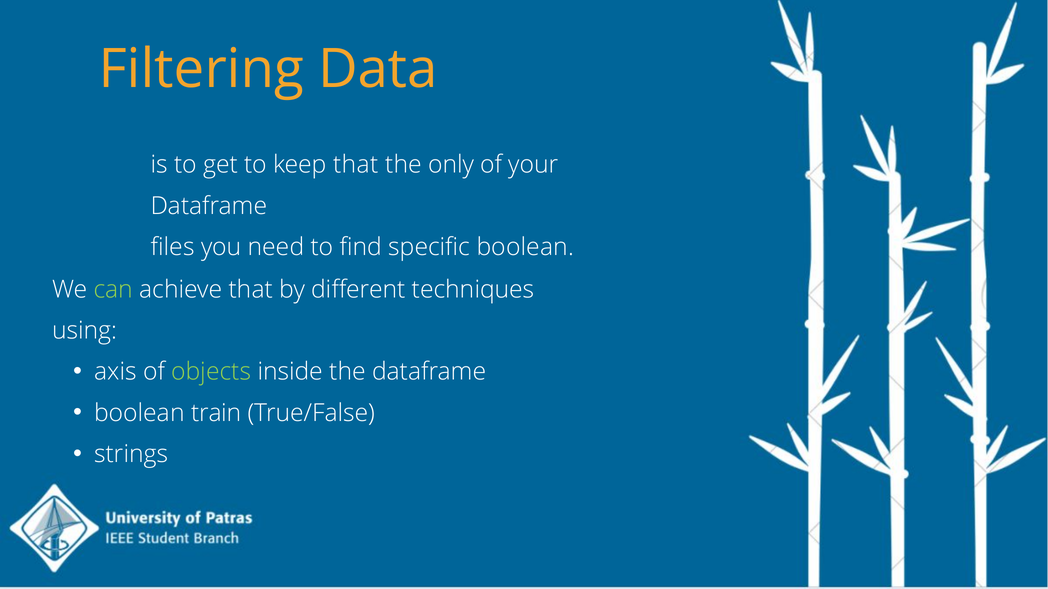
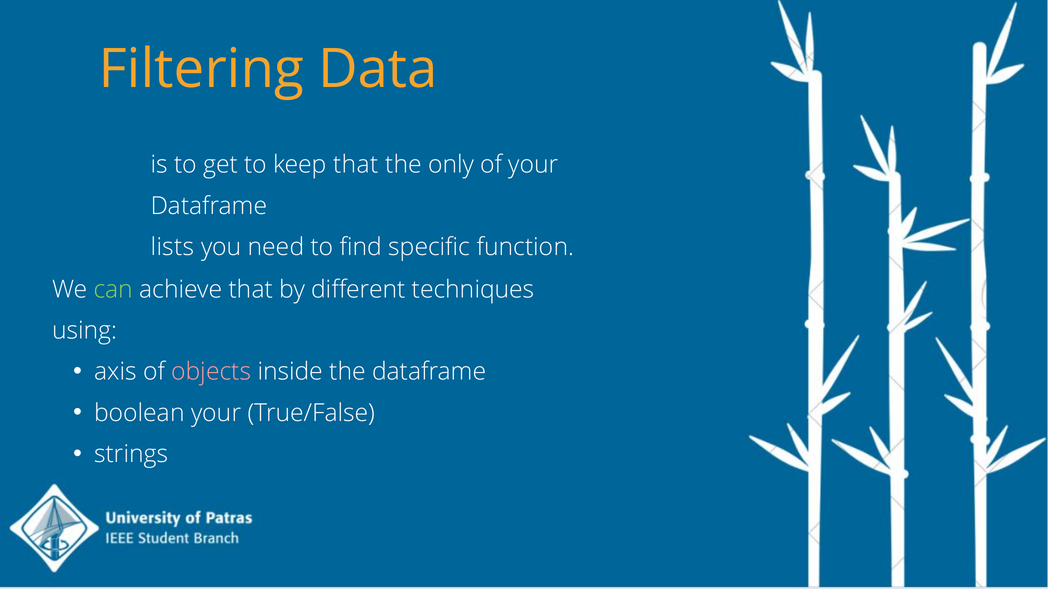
files: files -> lists
specific boolean: boolean -> function
objects colour: light green -> pink
boolean train: train -> your
